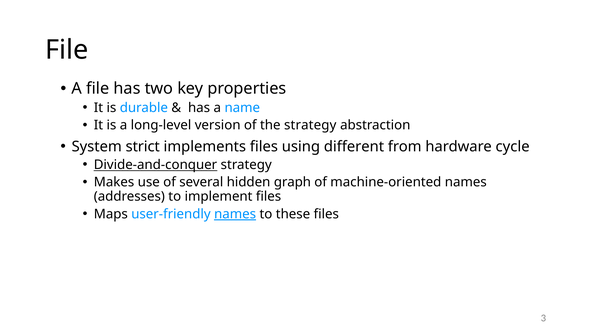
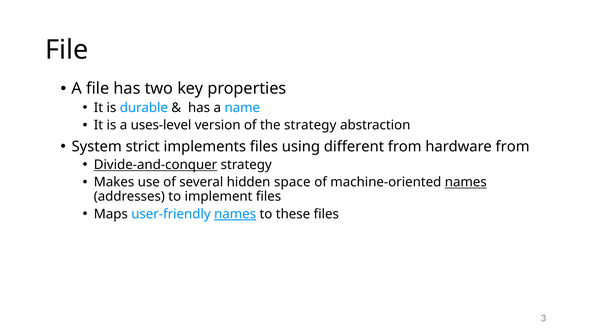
long-level: long-level -> uses-level
hardware cycle: cycle -> from
graph: graph -> space
names at (466, 182) underline: none -> present
